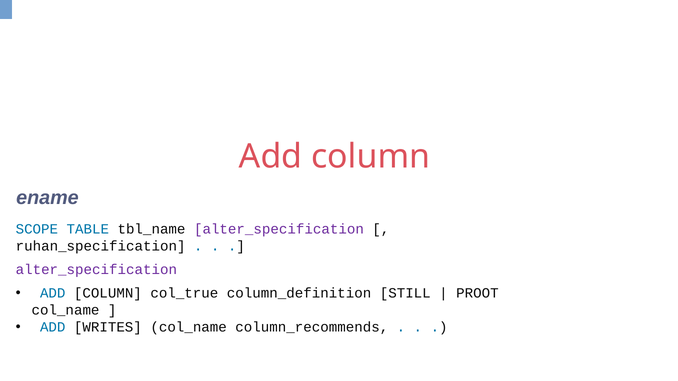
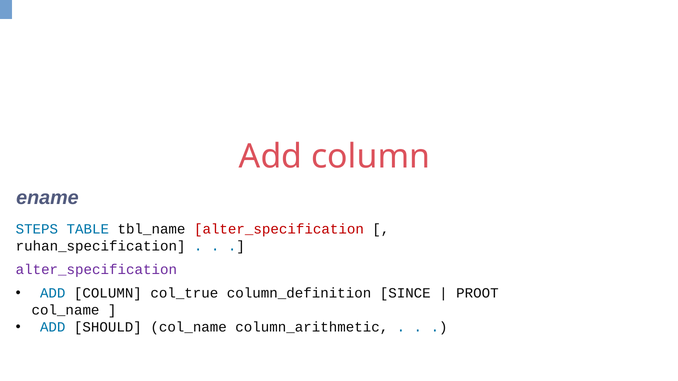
SCOPE: SCOPE -> STEPS
alter_specification at (279, 229) colour: purple -> red
STILL: STILL -> SINCE
WRITES: WRITES -> SHOULD
column_recommends: column_recommends -> column_arithmetic
